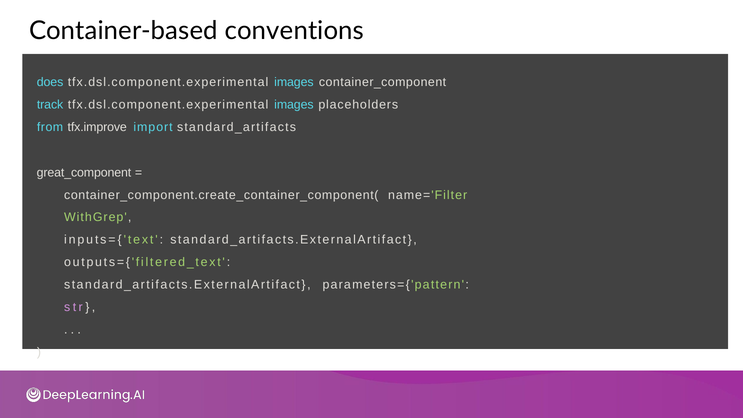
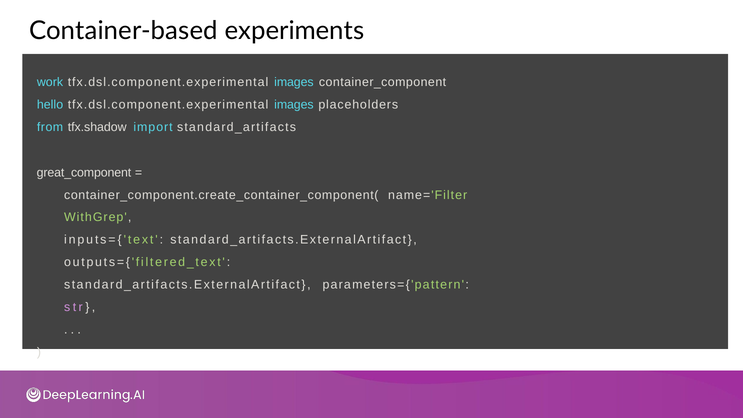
conventions: conventions -> experiments
does: does -> work
track: track -> hello
tfx.improve: tfx.improve -> tfx.shadow
